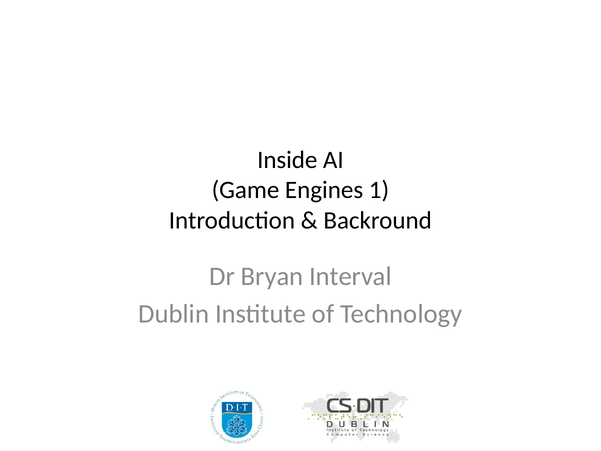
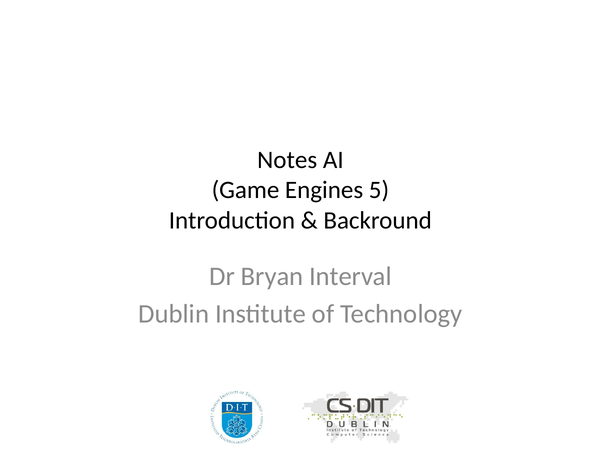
Inside: Inside -> Notes
1: 1 -> 5
